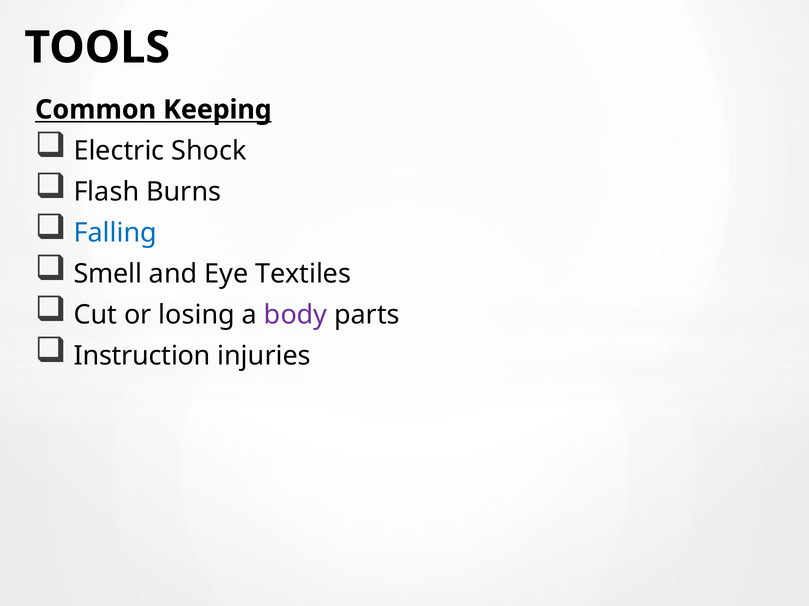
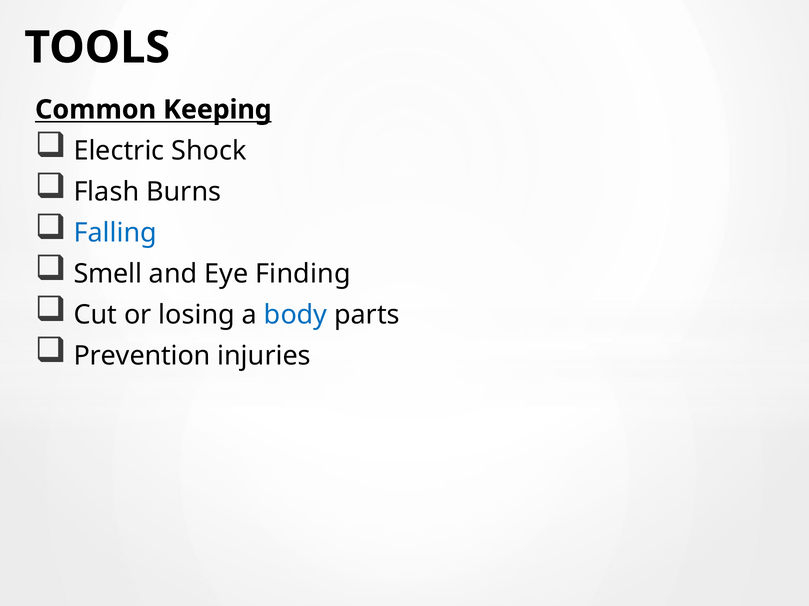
Textiles: Textiles -> Finding
body colour: purple -> blue
Instruction: Instruction -> Prevention
